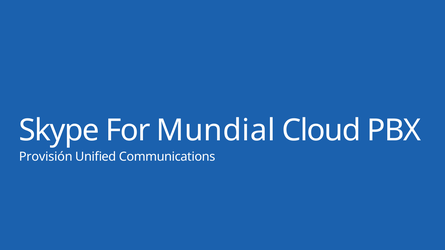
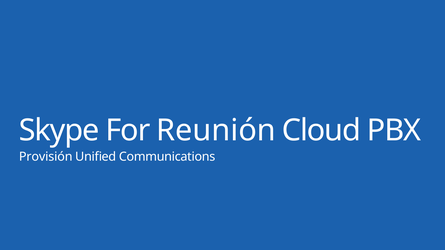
Mundial: Mundial -> Reunión
